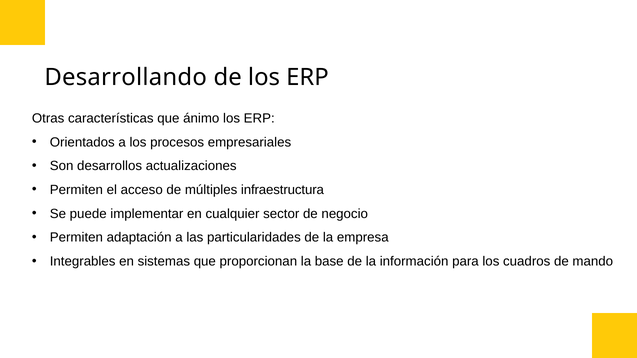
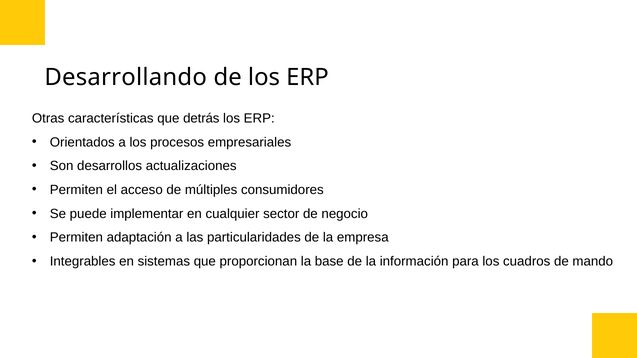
ánimo: ánimo -> detrás
infraestructura: infraestructura -> consumidores
